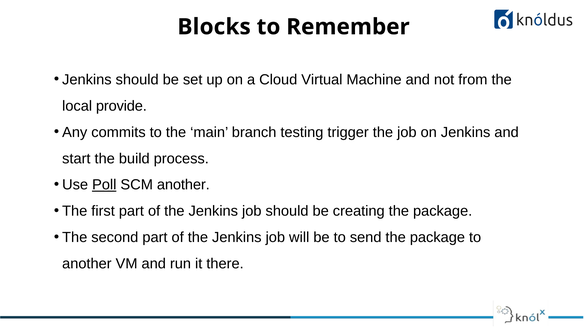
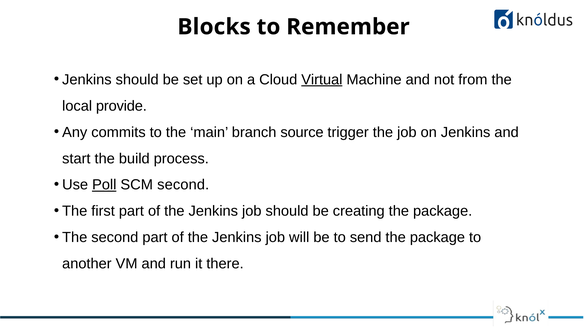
Virtual underline: none -> present
testing: testing -> source
SCM another: another -> second
